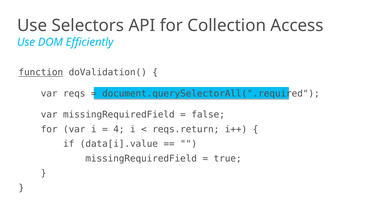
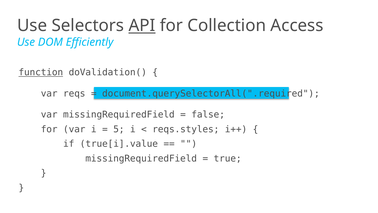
API underline: none -> present
4: 4 -> 5
reqs.return: reqs.return -> reqs.styles
data[i].value: data[i].value -> true[i].value
